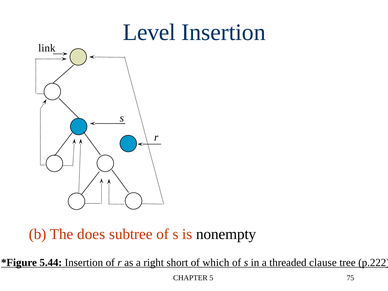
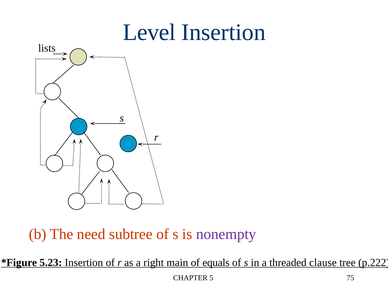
link: link -> lists
does: does -> need
nonempty colour: black -> purple
5.44: 5.44 -> 5.23
short: short -> main
which: which -> equals
